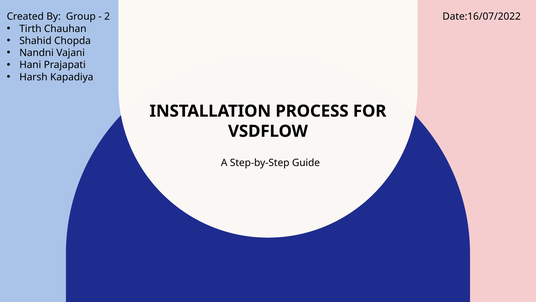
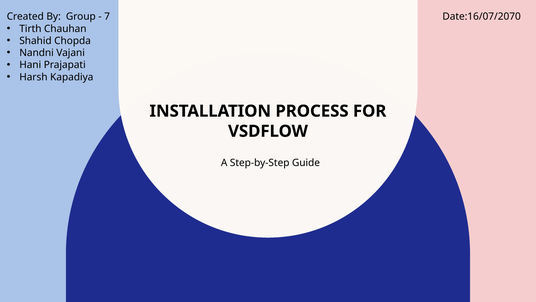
Date:16/07/2022: Date:16/07/2022 -> Date:16/07/2070
2: 2 -> 7
